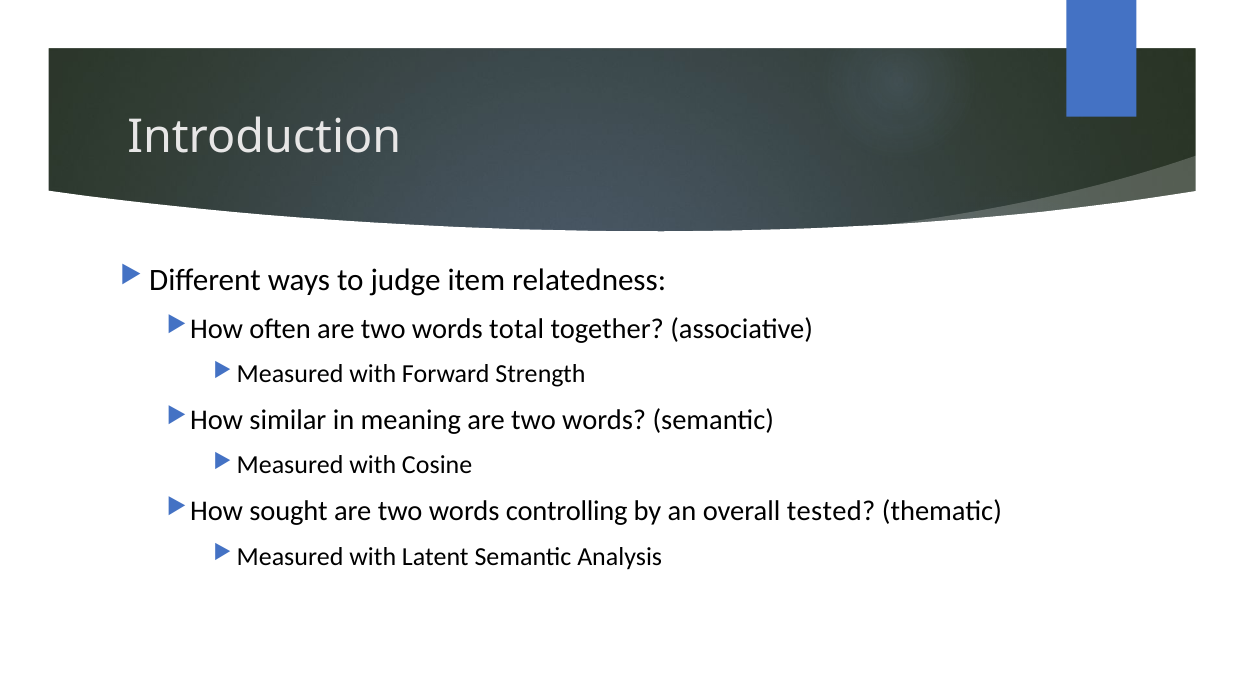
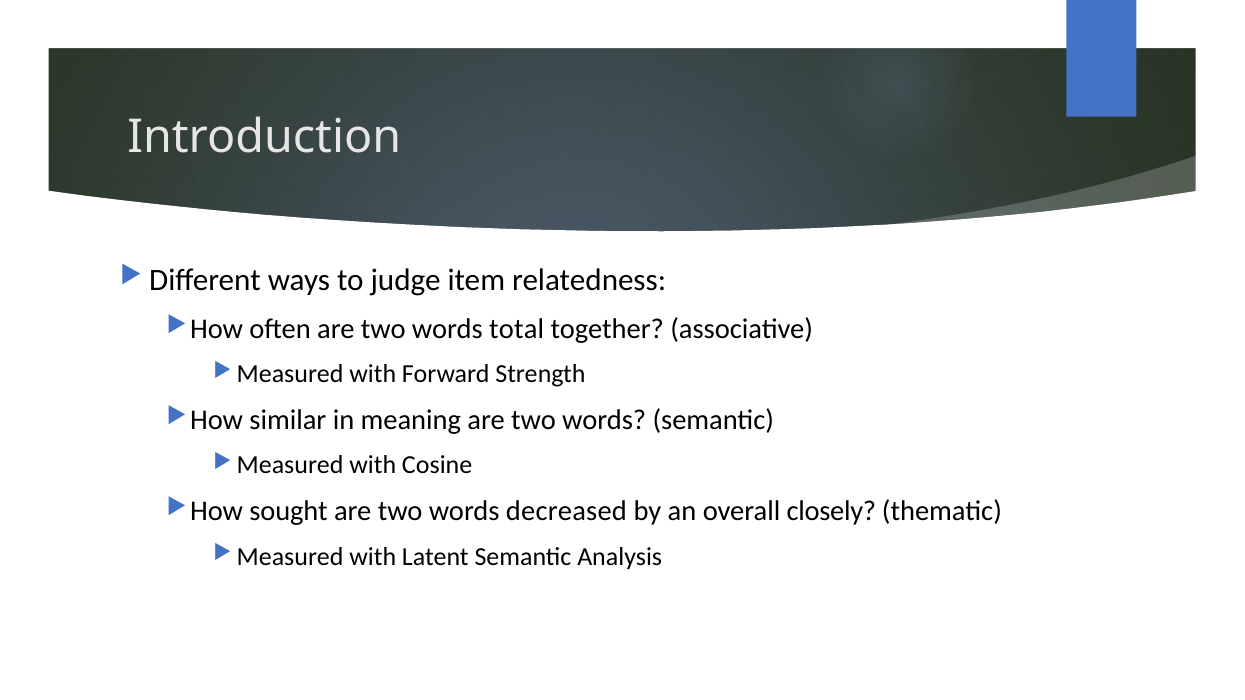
controlling: controlling -> decreased
tested: tested -> closely
